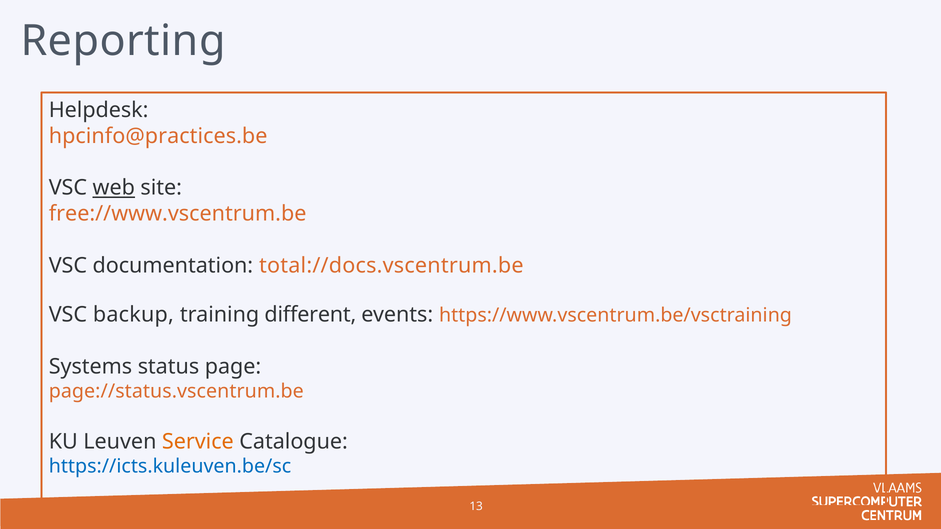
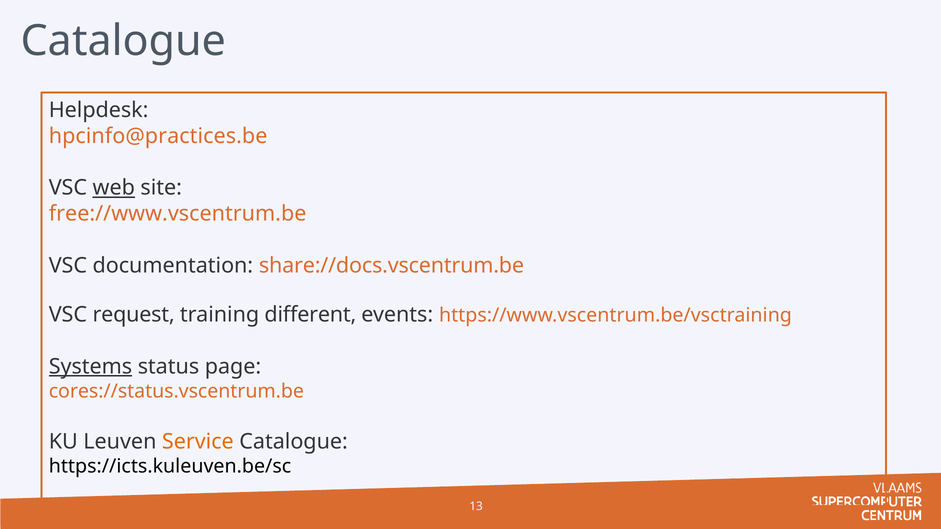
Reporting at (123, 41): Reporting -> Catalogue
total://docs.vscentrum.be: total://docs.vscentrum.be -> share://docs.vscentrum.be
backup: backup -> request
Systems underline: none -> present
page://status.vscentrum.be: page://status.vscentrum.be -> cores://status.vscentrum.be
https://icts.kuleuven.be/sc colour: blue -> black
